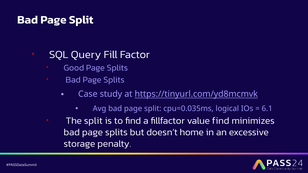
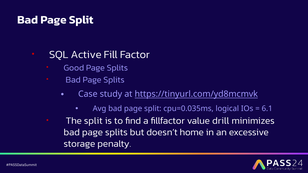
Query: Query -> Active
value find: find -> drill
